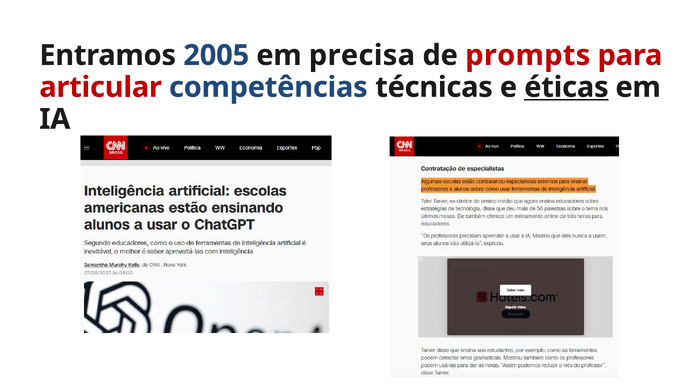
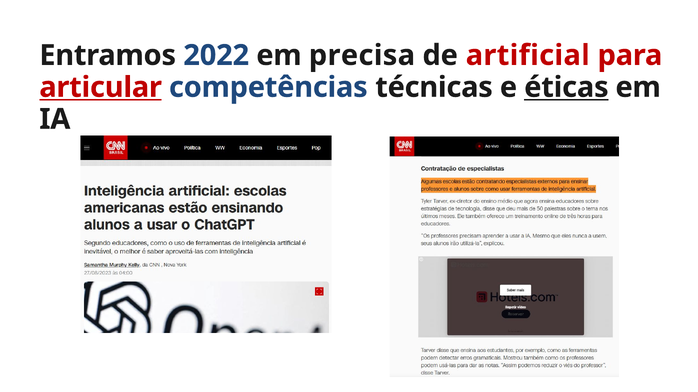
2005: 2005 -> 2022
prompts: prompts -> artificial
articular underline: none -> present
